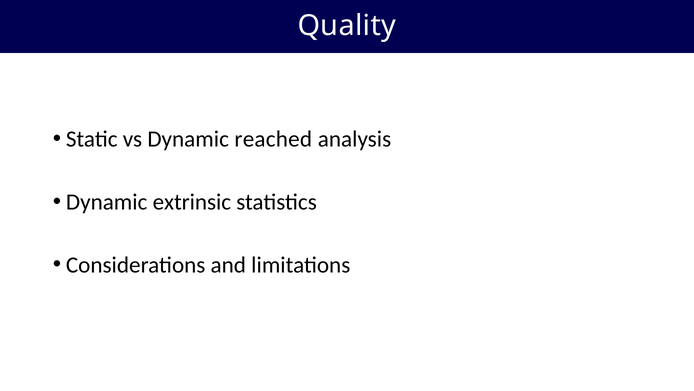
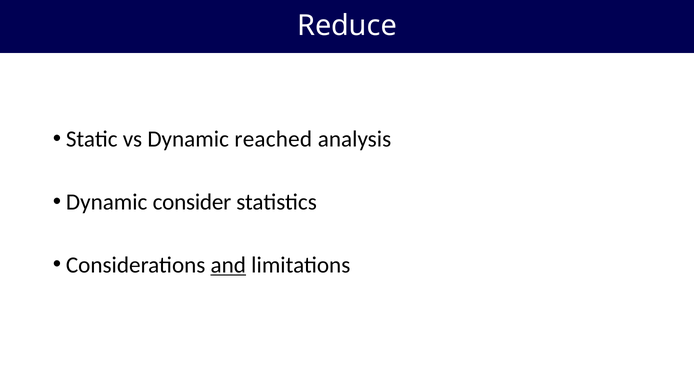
Quality: Quality -> Reduce
extrinsic: extrinsic -> consider
and underline: none -> present
